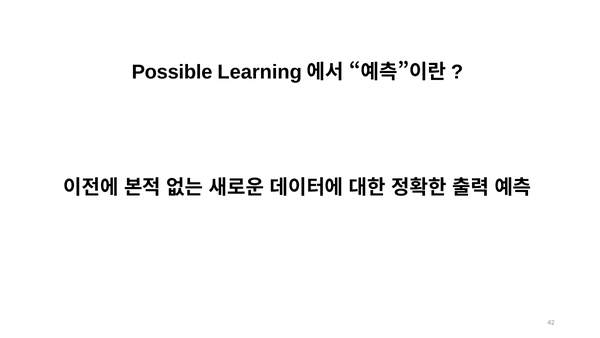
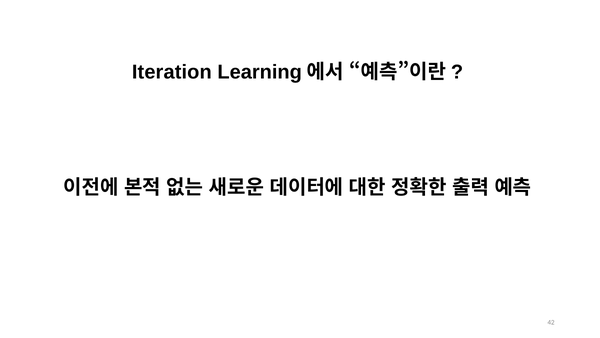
Possible: Possible -> Iteration
